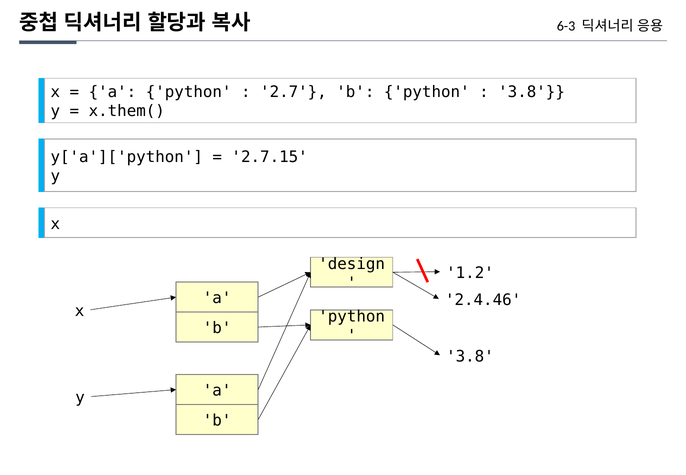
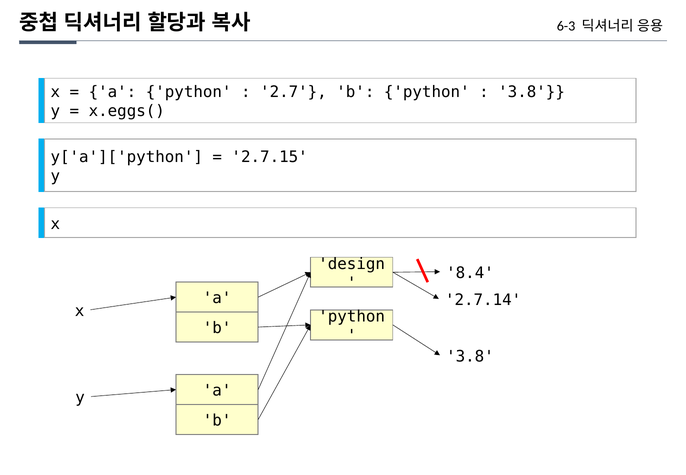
x.them(: x.them( -> x.eggs(
1.2: 1.2 -> 8.4
2.4.46: 2.4.46 -> 2.7.14
